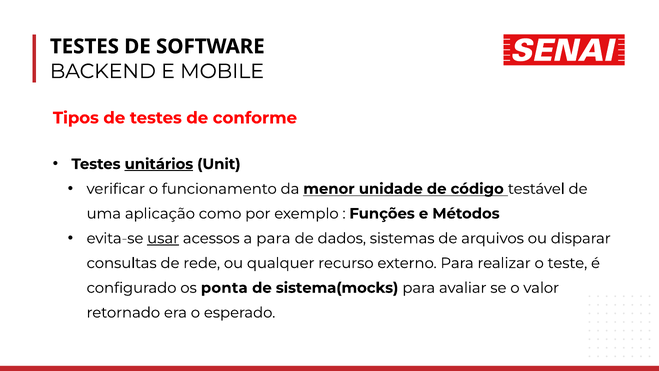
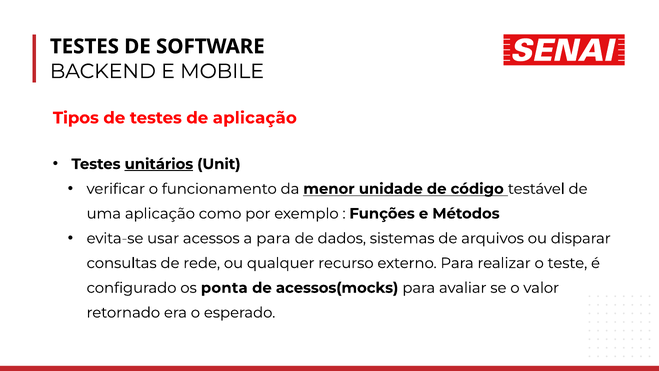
de conforme: conforme -> aplicação
usar underline: present -> none
sistema(mocks: sistema(mocks -> acessos(mocks
